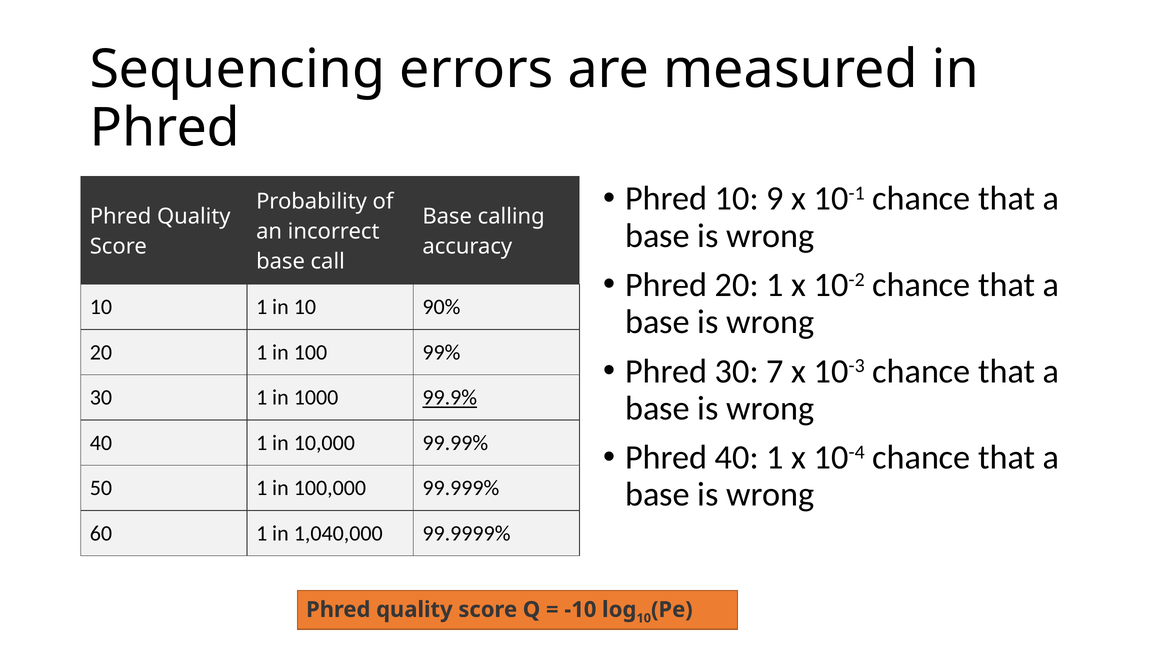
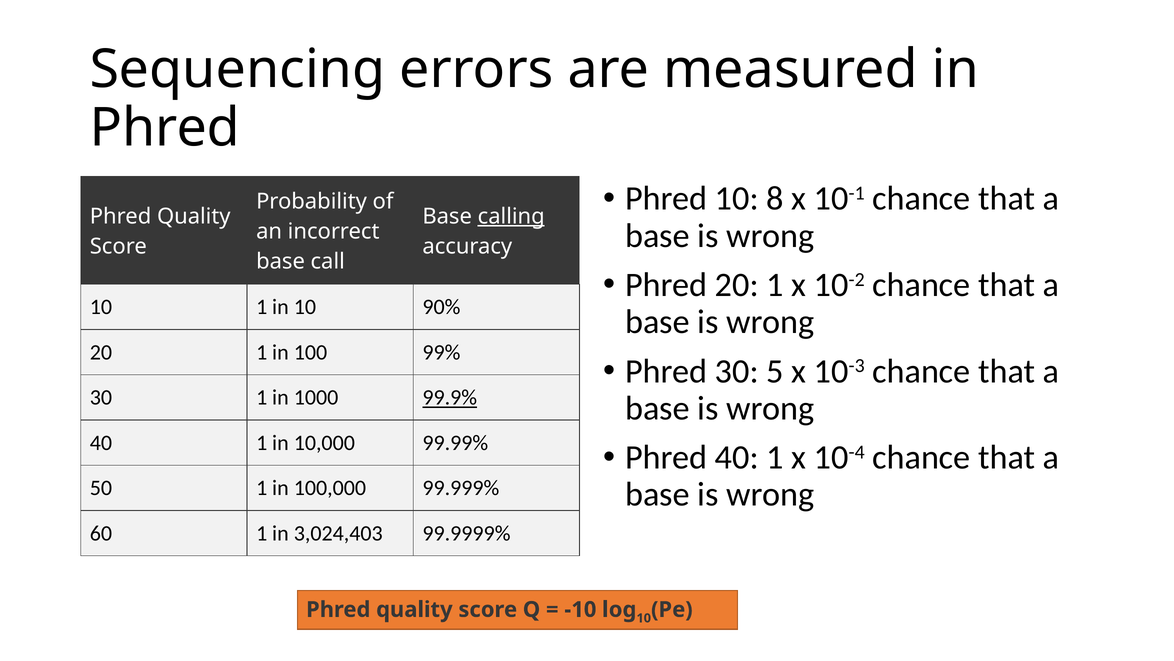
9: 9 -> 8
calling underline: none -> present
7: 7 -> 5
1,040,000: 1,040,000 -> 3,024,403
